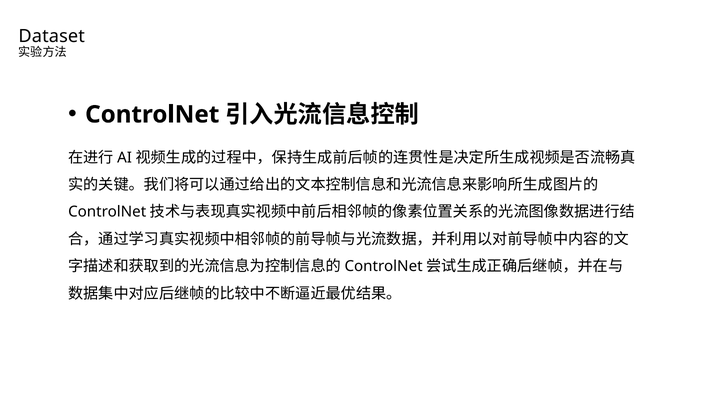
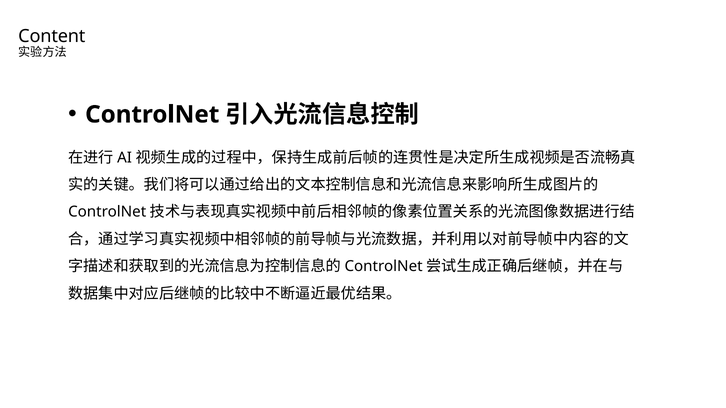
Dataset: Dataset -> Content
